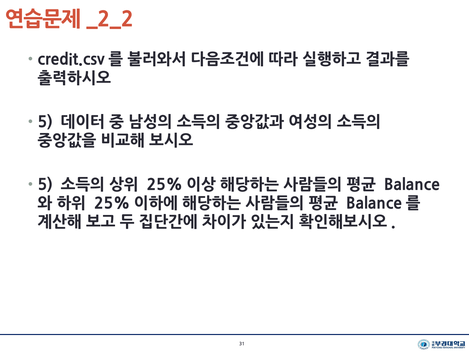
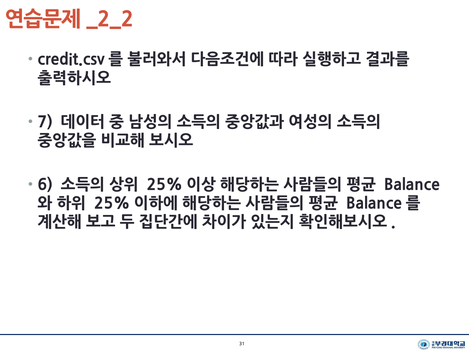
5 at (45, 122): 5 -> 7
5 at (45, 185): 5 -> 6
